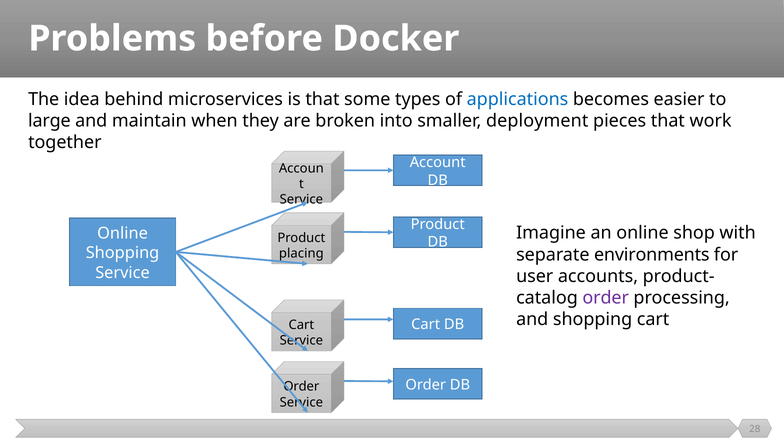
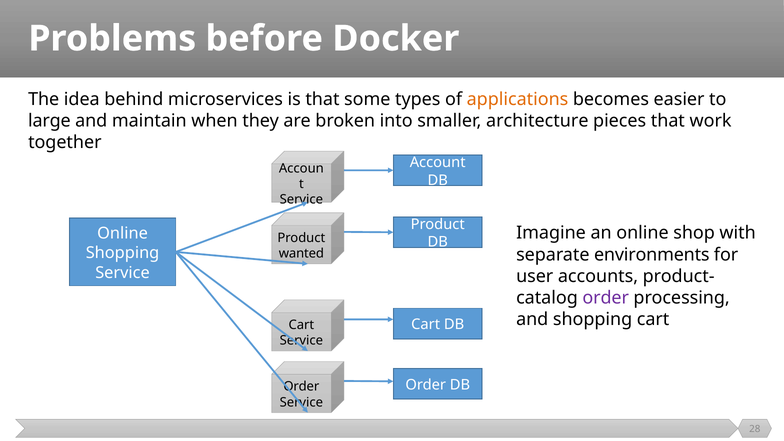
applications colour: blue -> orange
deployment: deployment -> architecture
placing: placing -> wanted
